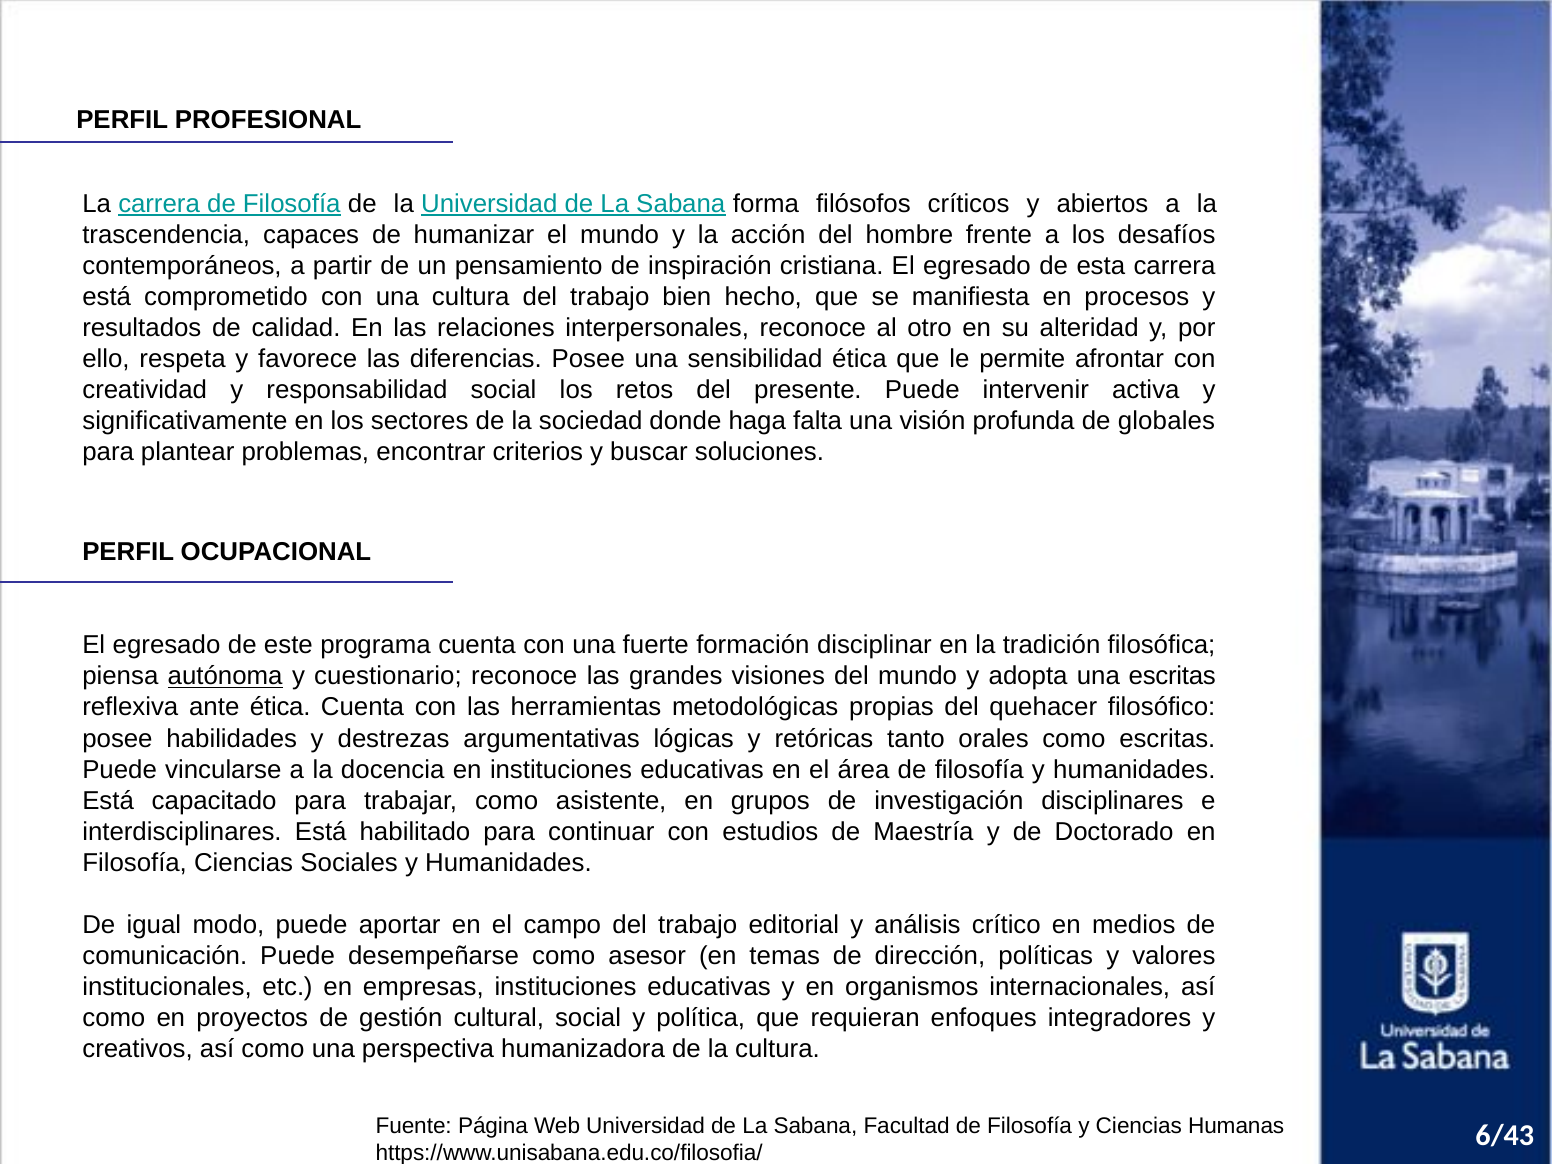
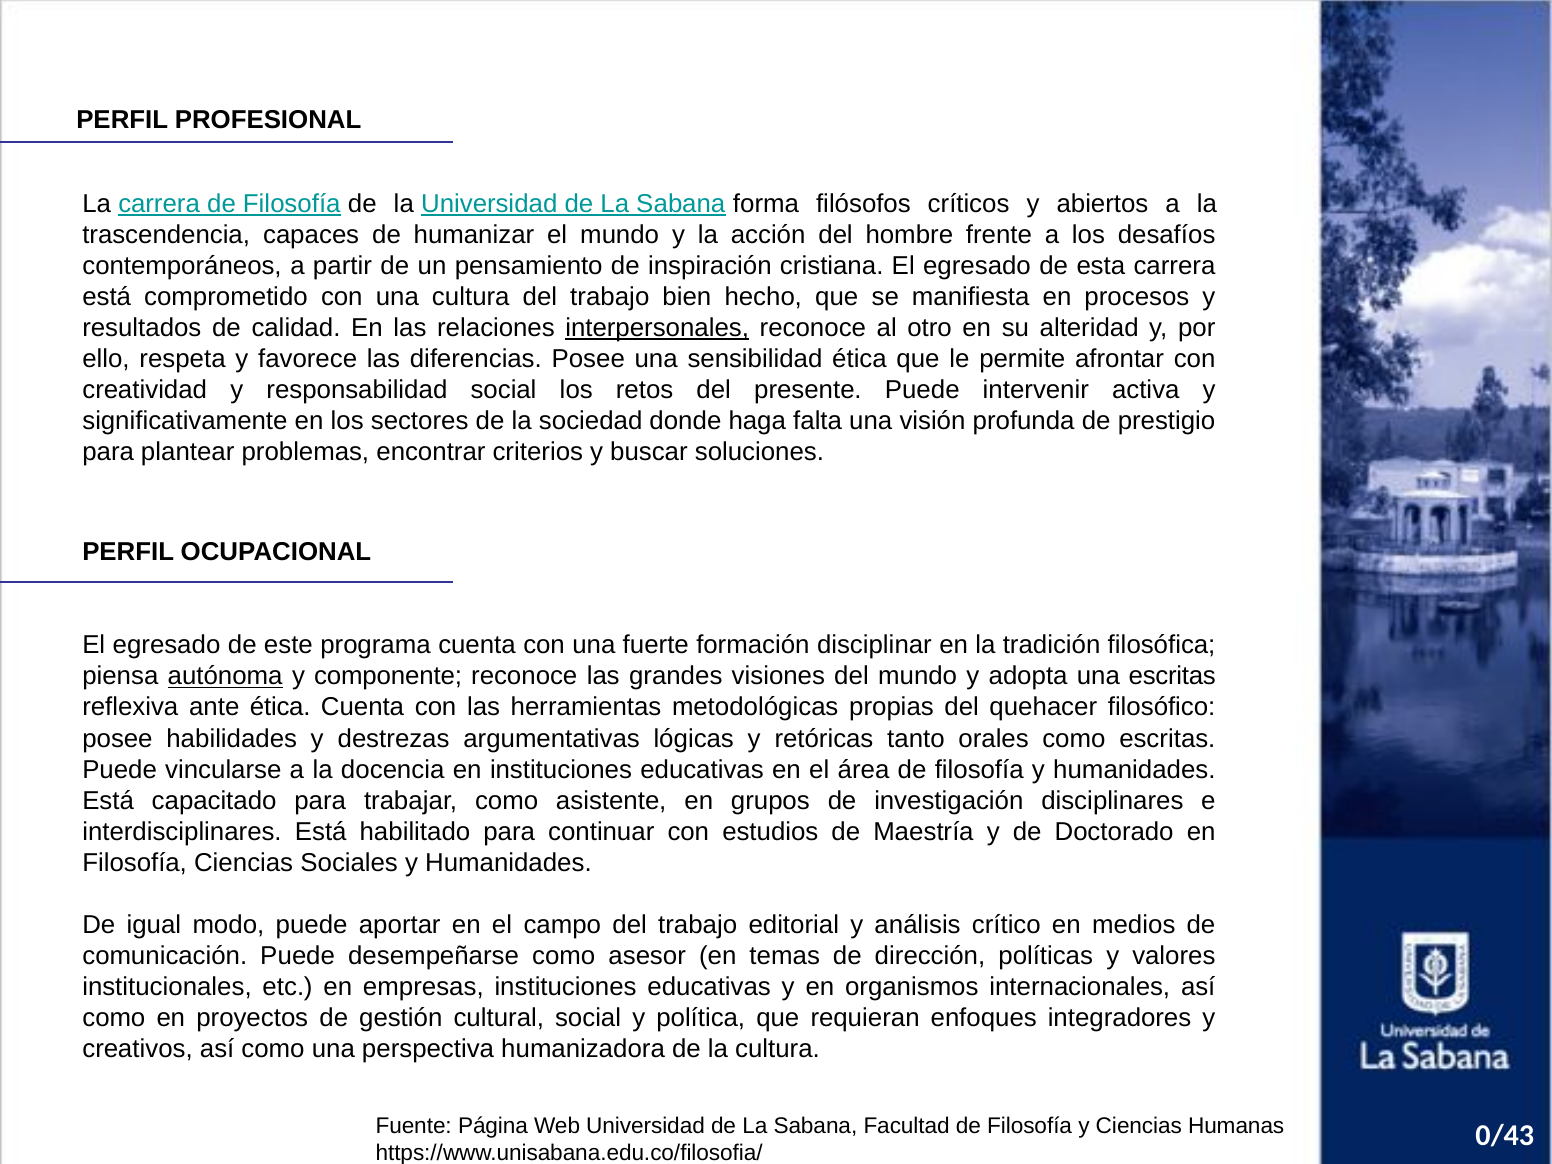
interpersonales underline: none -> present
globales: globales -> prestigio
cuestionario: cuestionario -> componente
6/43: 6/43 -> 0/43
